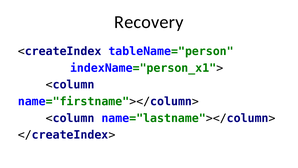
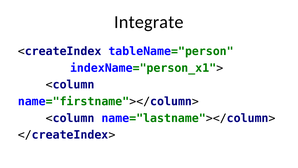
Recovery: Recovery -> Integrate
